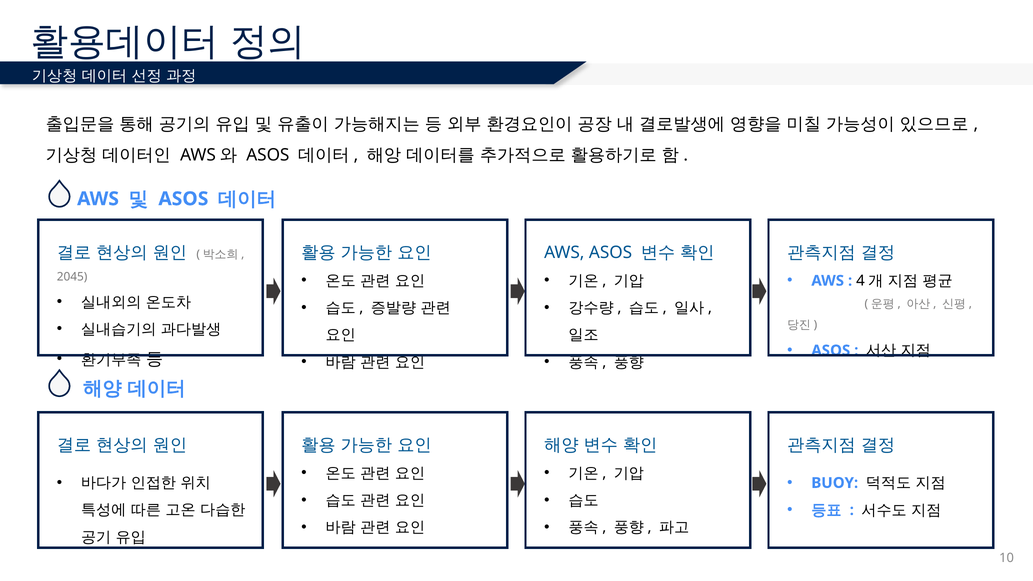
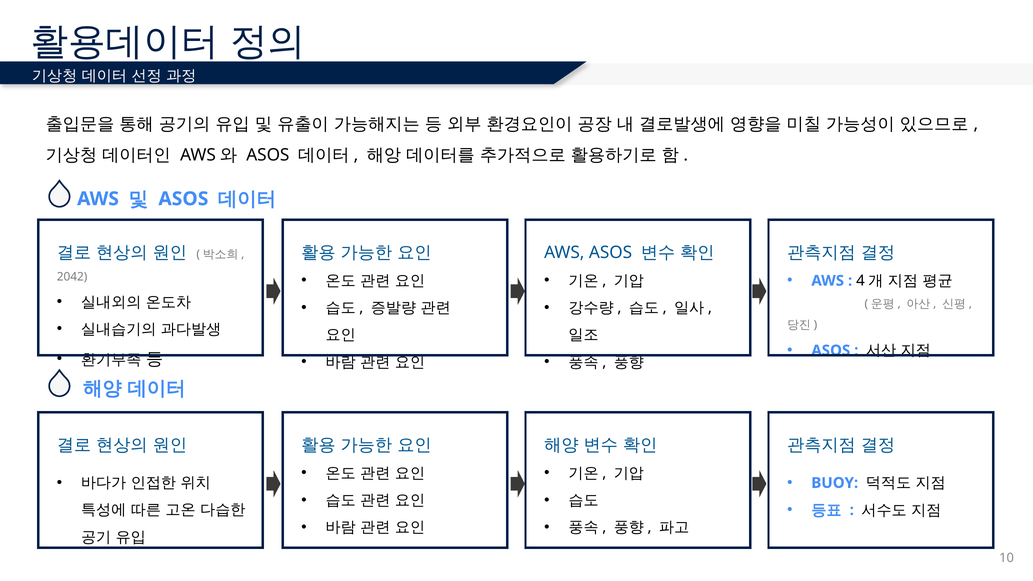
2045: 2045 -> 2042
